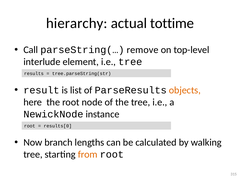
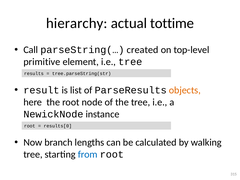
remove: remove -> created
interlude: interlude -> primitive
from colour: orange -> blue
